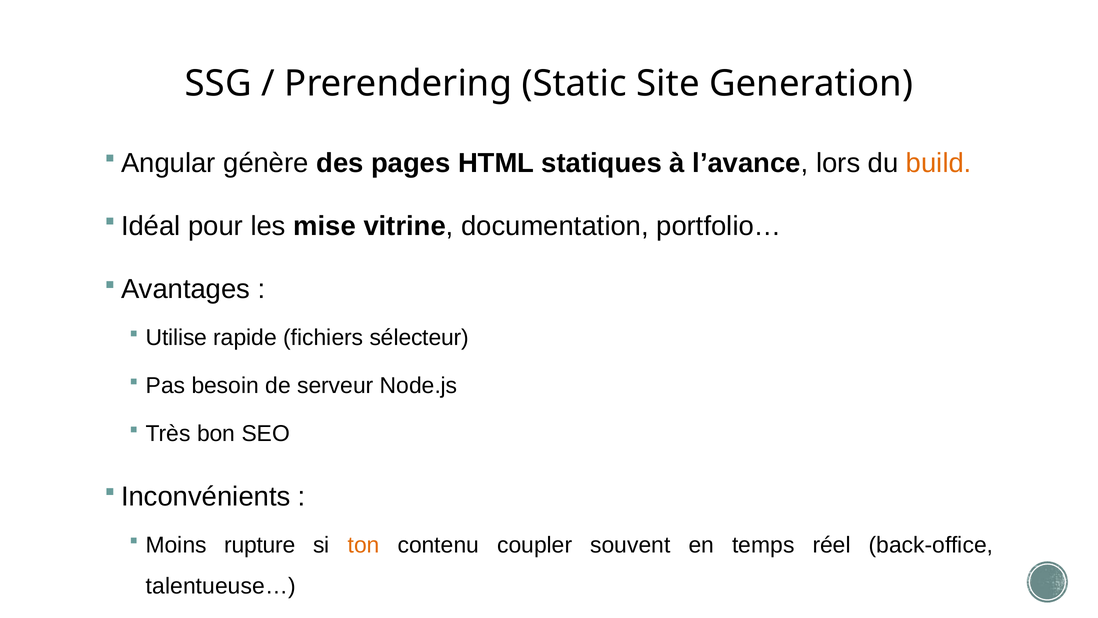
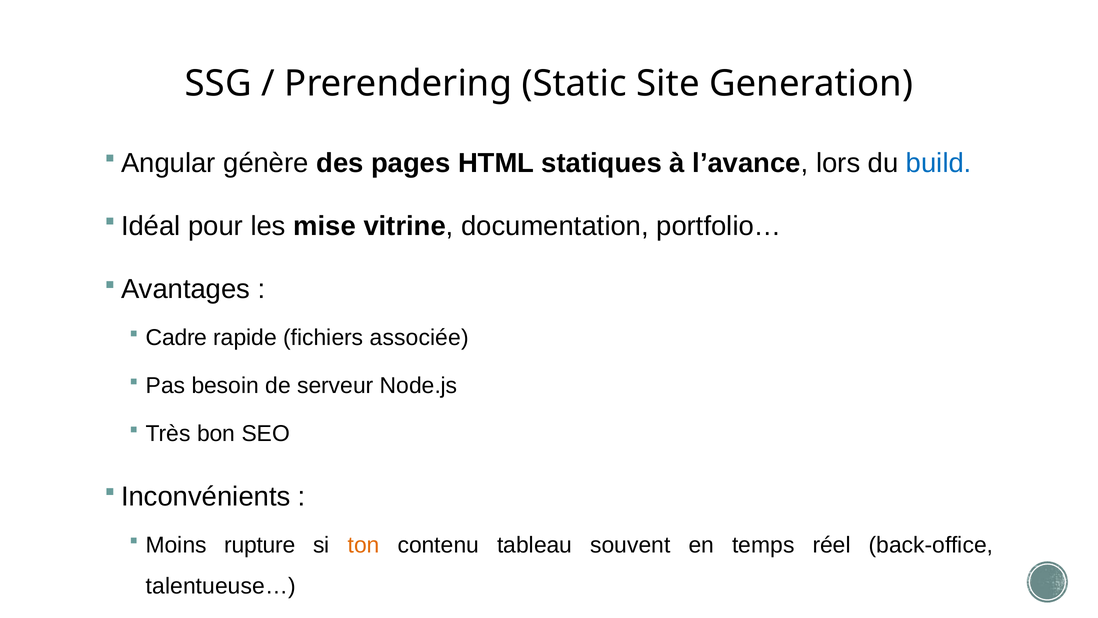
build colour: orange -> blue
Utilise: Utilise -> Cadre
sélecteur: sélecteur -> associée
coupler: coupler -> tableau
